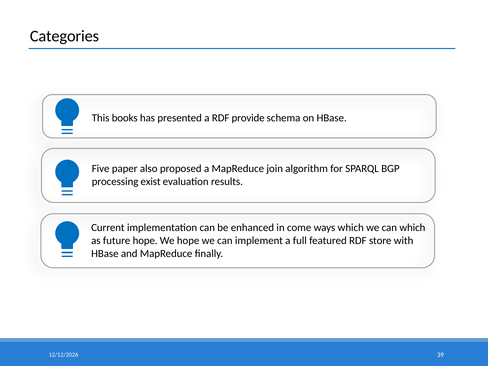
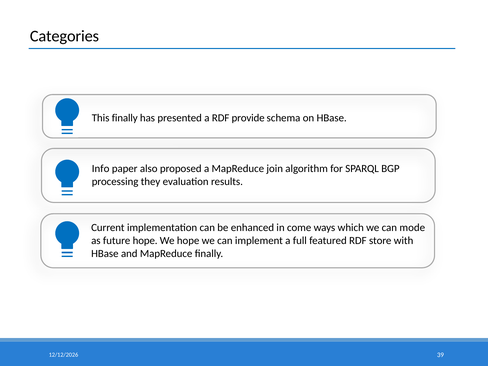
This books: books -> finally
Five: Five -> Info
exist: exist -> they
can which: which -> mode
